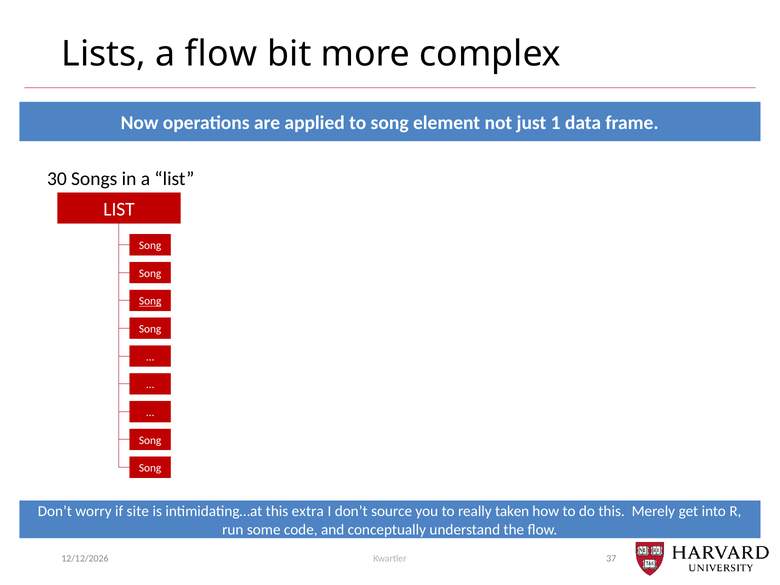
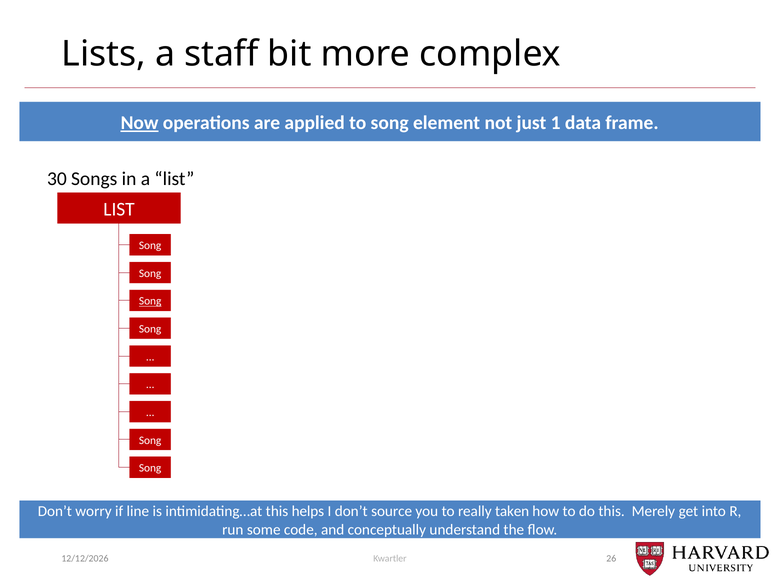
a flow: flow -> staff
Now underline: none -> present
site: site -> line
extra: extra -> helps
37: 37 -> 26
